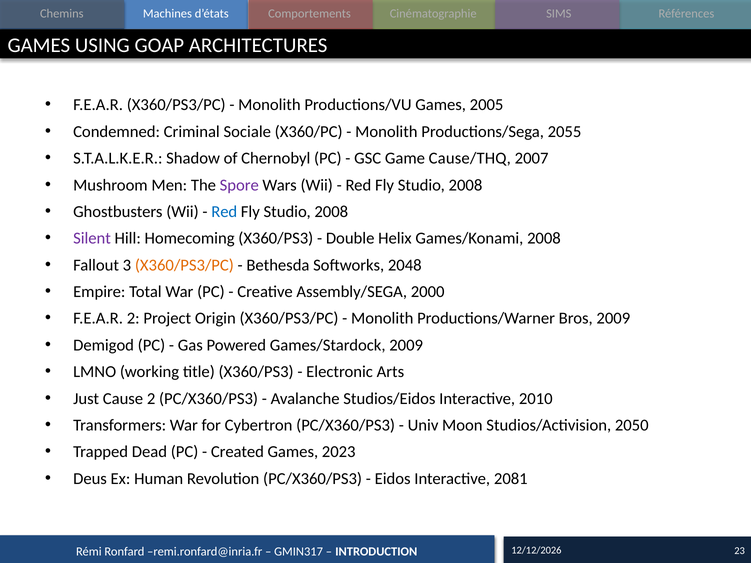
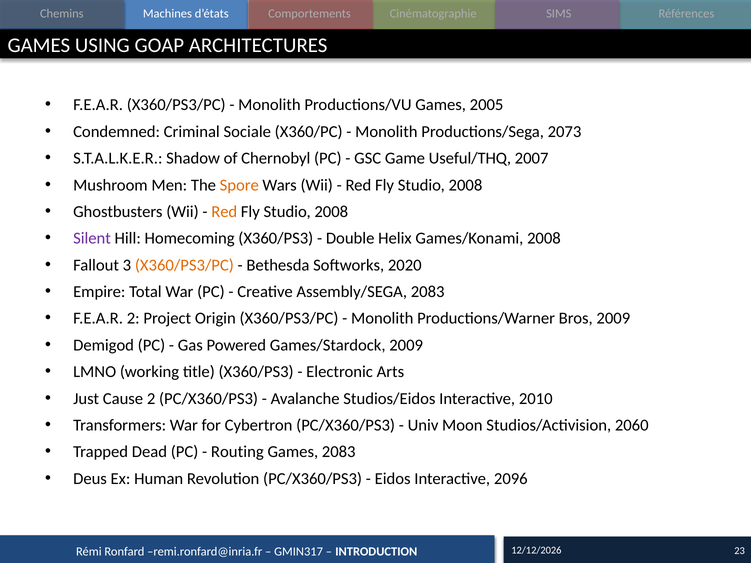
2055: 2055 -> 2073
Cause/THQ: Cause/THQ -> Useful/THQ
Spore colour: purple -> orange
Red at (224, 212) colour: blue -> orange
2048: 2048 -> 2020
Assembly/SEGA 2000: 2000 -> 2083
2050: 2050 -> 2060
Created: Created -> Routing
Games 2023: 2023 -> 2083
2081: 2081 -> 2096
